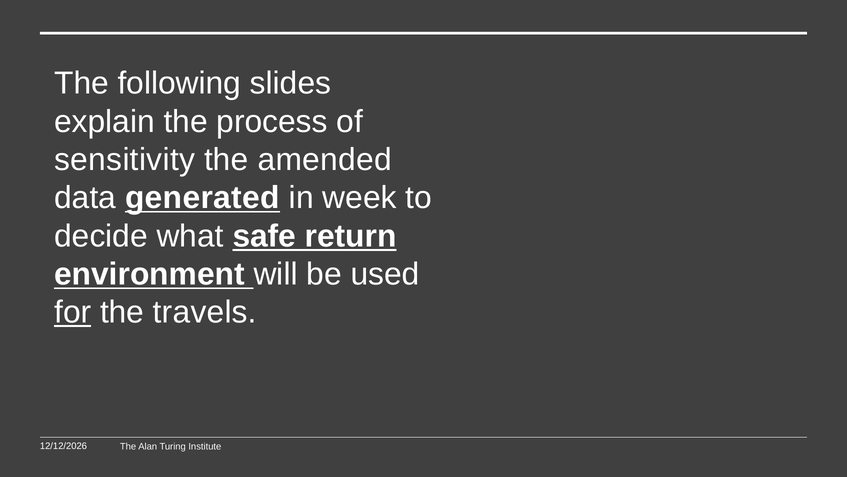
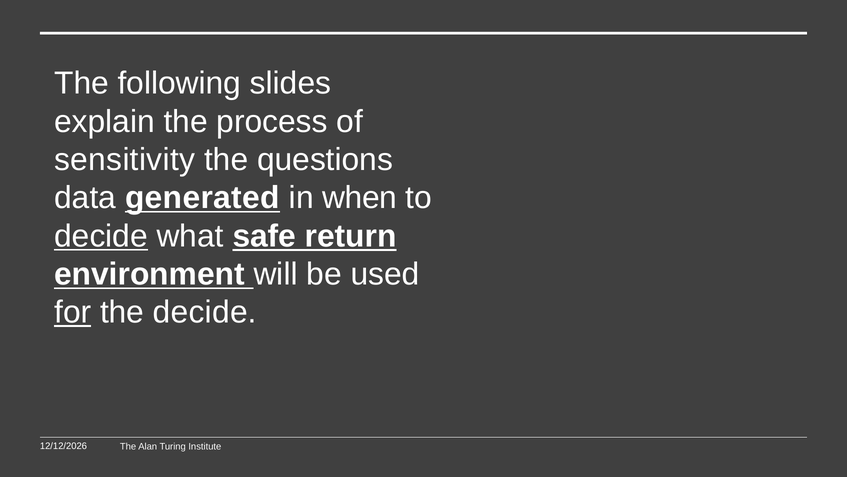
amended: amended -> questions
week: week -> when
decide at (101, 236) underline: none -> present
the travels: travels -> decide
